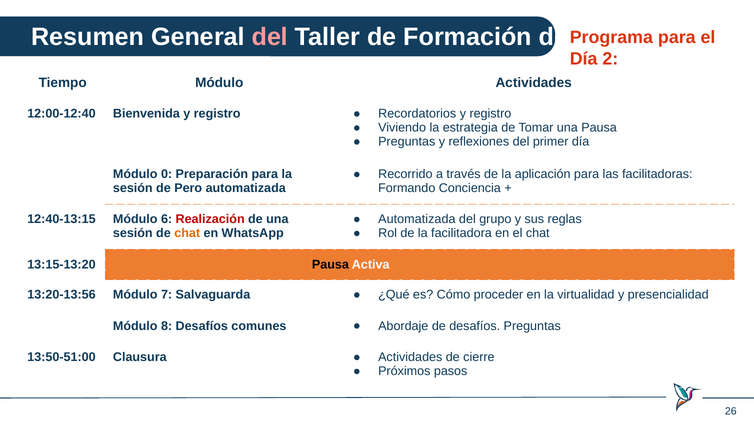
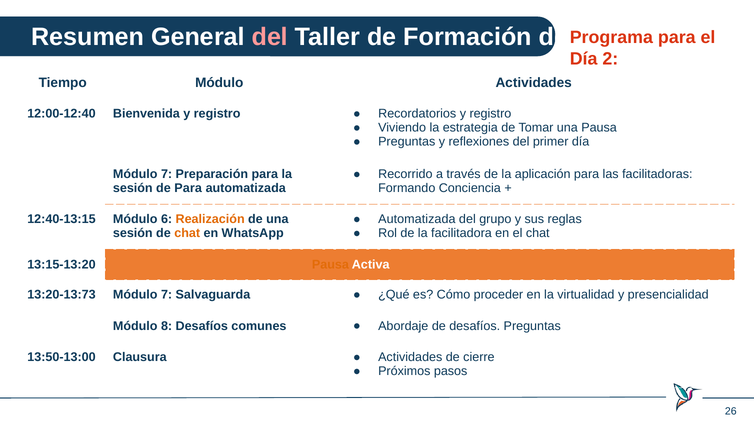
0 at (167, 174): 0 -> 7
de Pero: Pero -> Para
Realización colour: red -> orange
Pausa at (330, 264) colour: black -> orange
13:20-13:56: 13:20-13:56 -> 13:20-13:73
13:50-51:00: 13:50-51:00 -> 13:50-13:00
